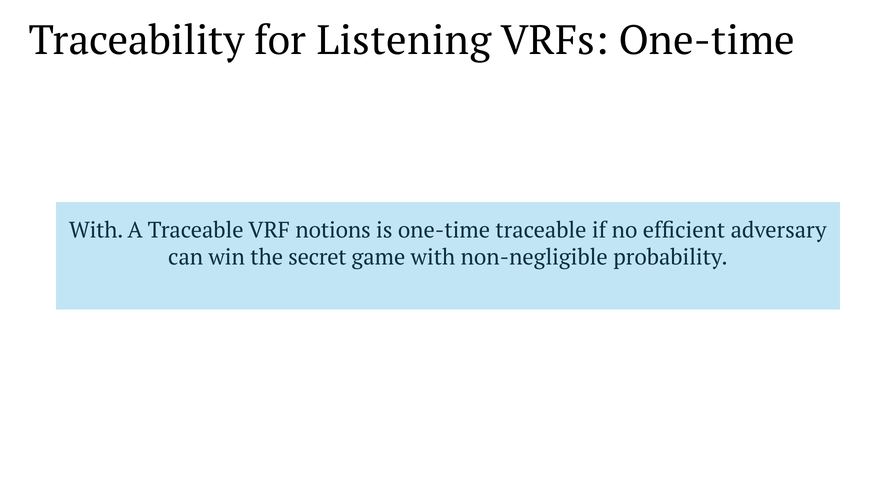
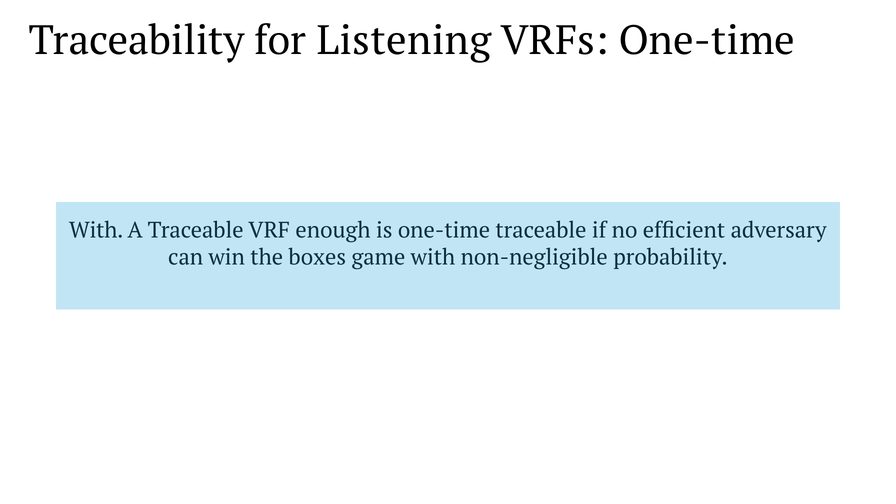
notions: notions -> enough
secret: secret -> boxes
